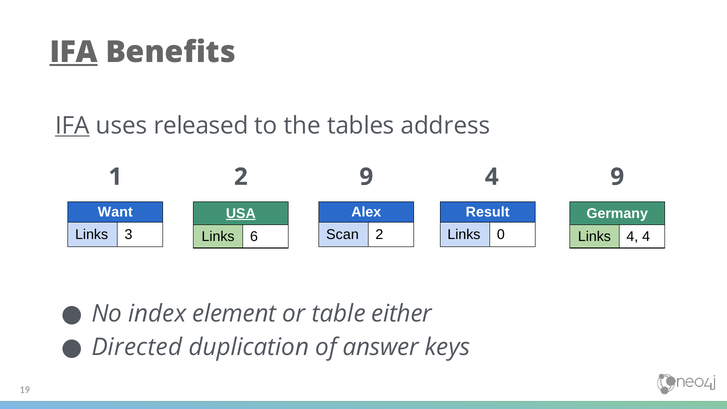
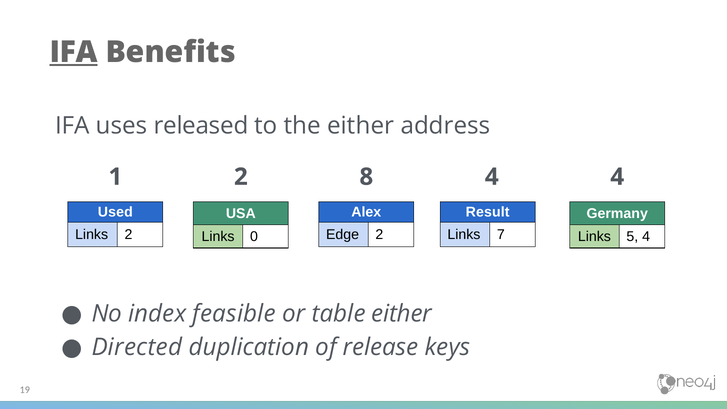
IFA at (72, 126) underline: present -> none
the tables: tables -> either
2 9: 9 -> 8
4 9: 9 -> 4
Want: Want -> Used
USA underline: present -> none
Links 3: 3 -> 2
Scan: Scan -> Edge
0: 0 -> 7
6: 6 -> 0
Links 4: 4 -> 5
element: element -> feasible
answer: answer -> release
